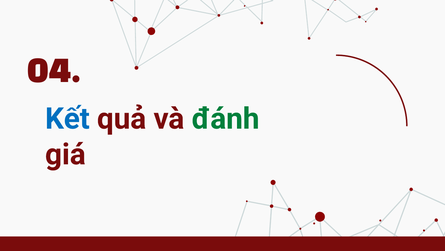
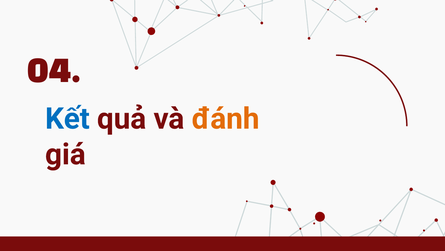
đánh colour: green -> orange
